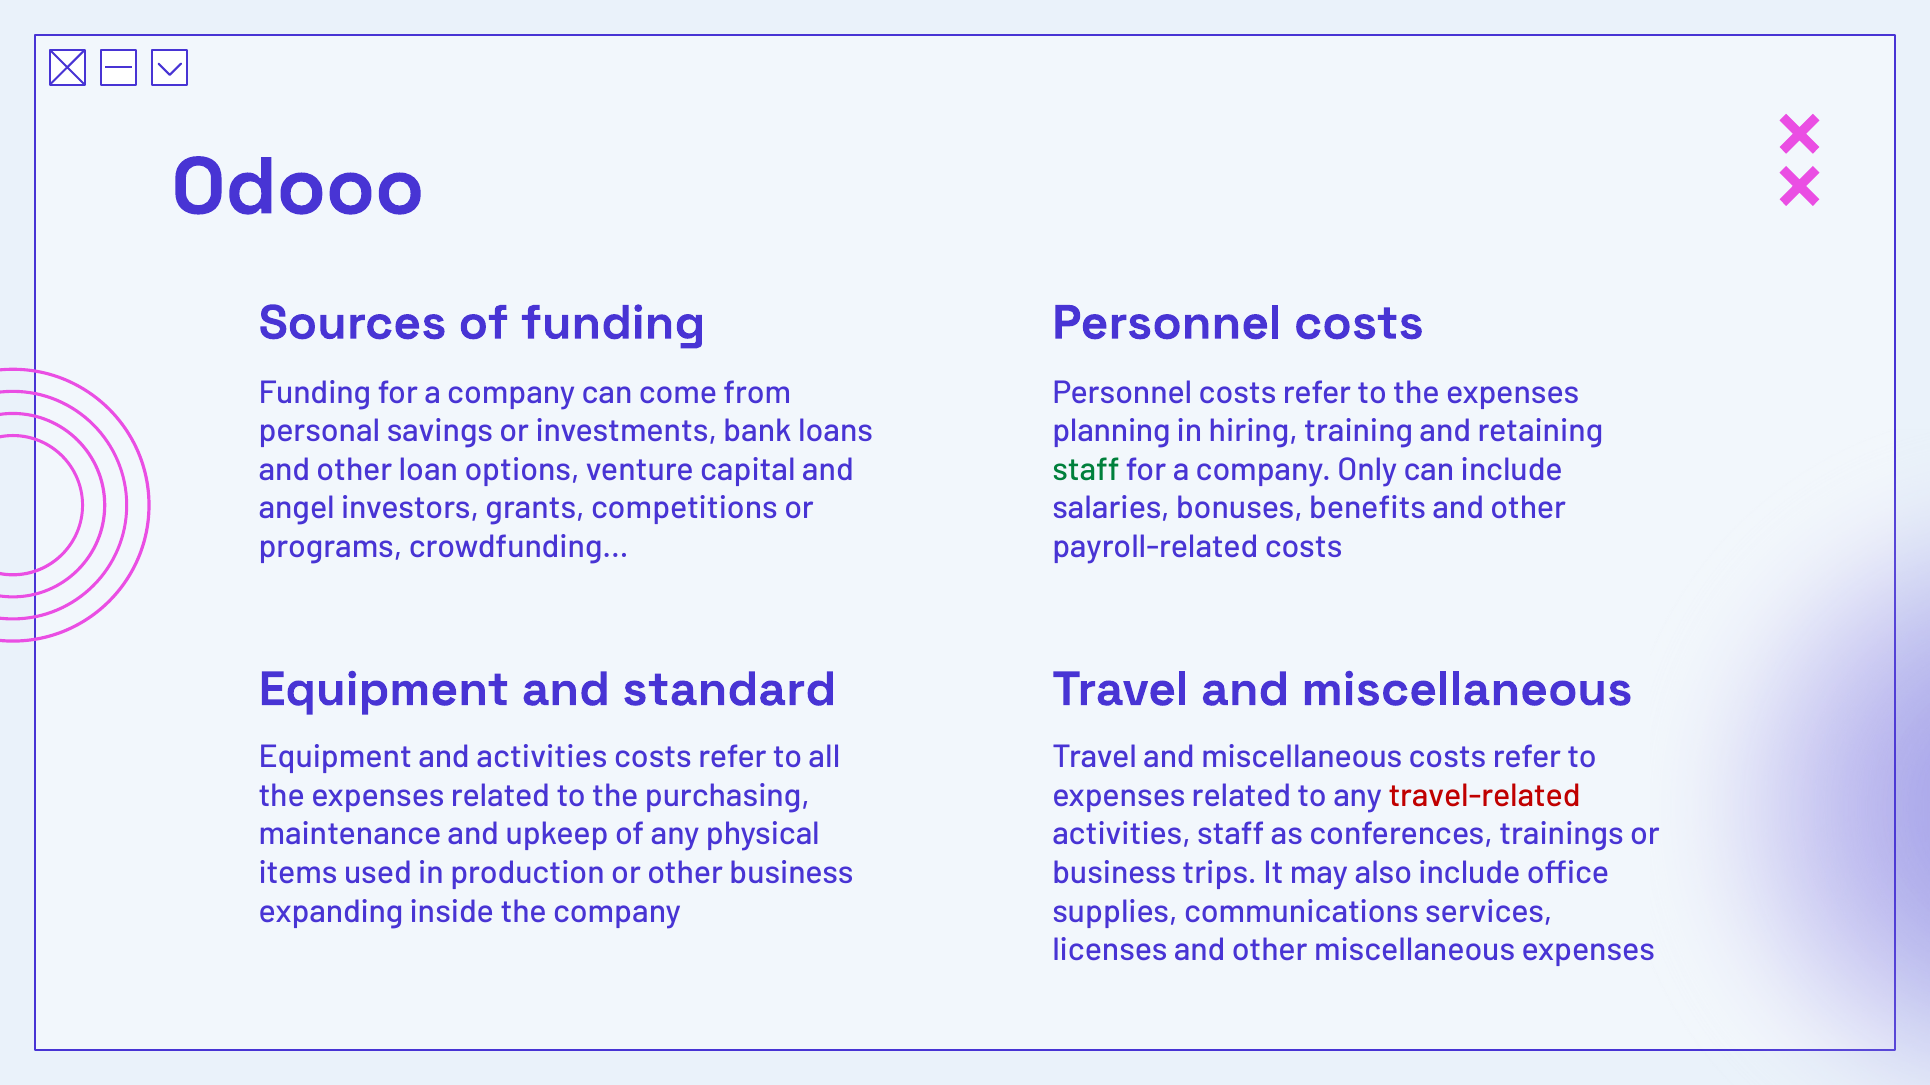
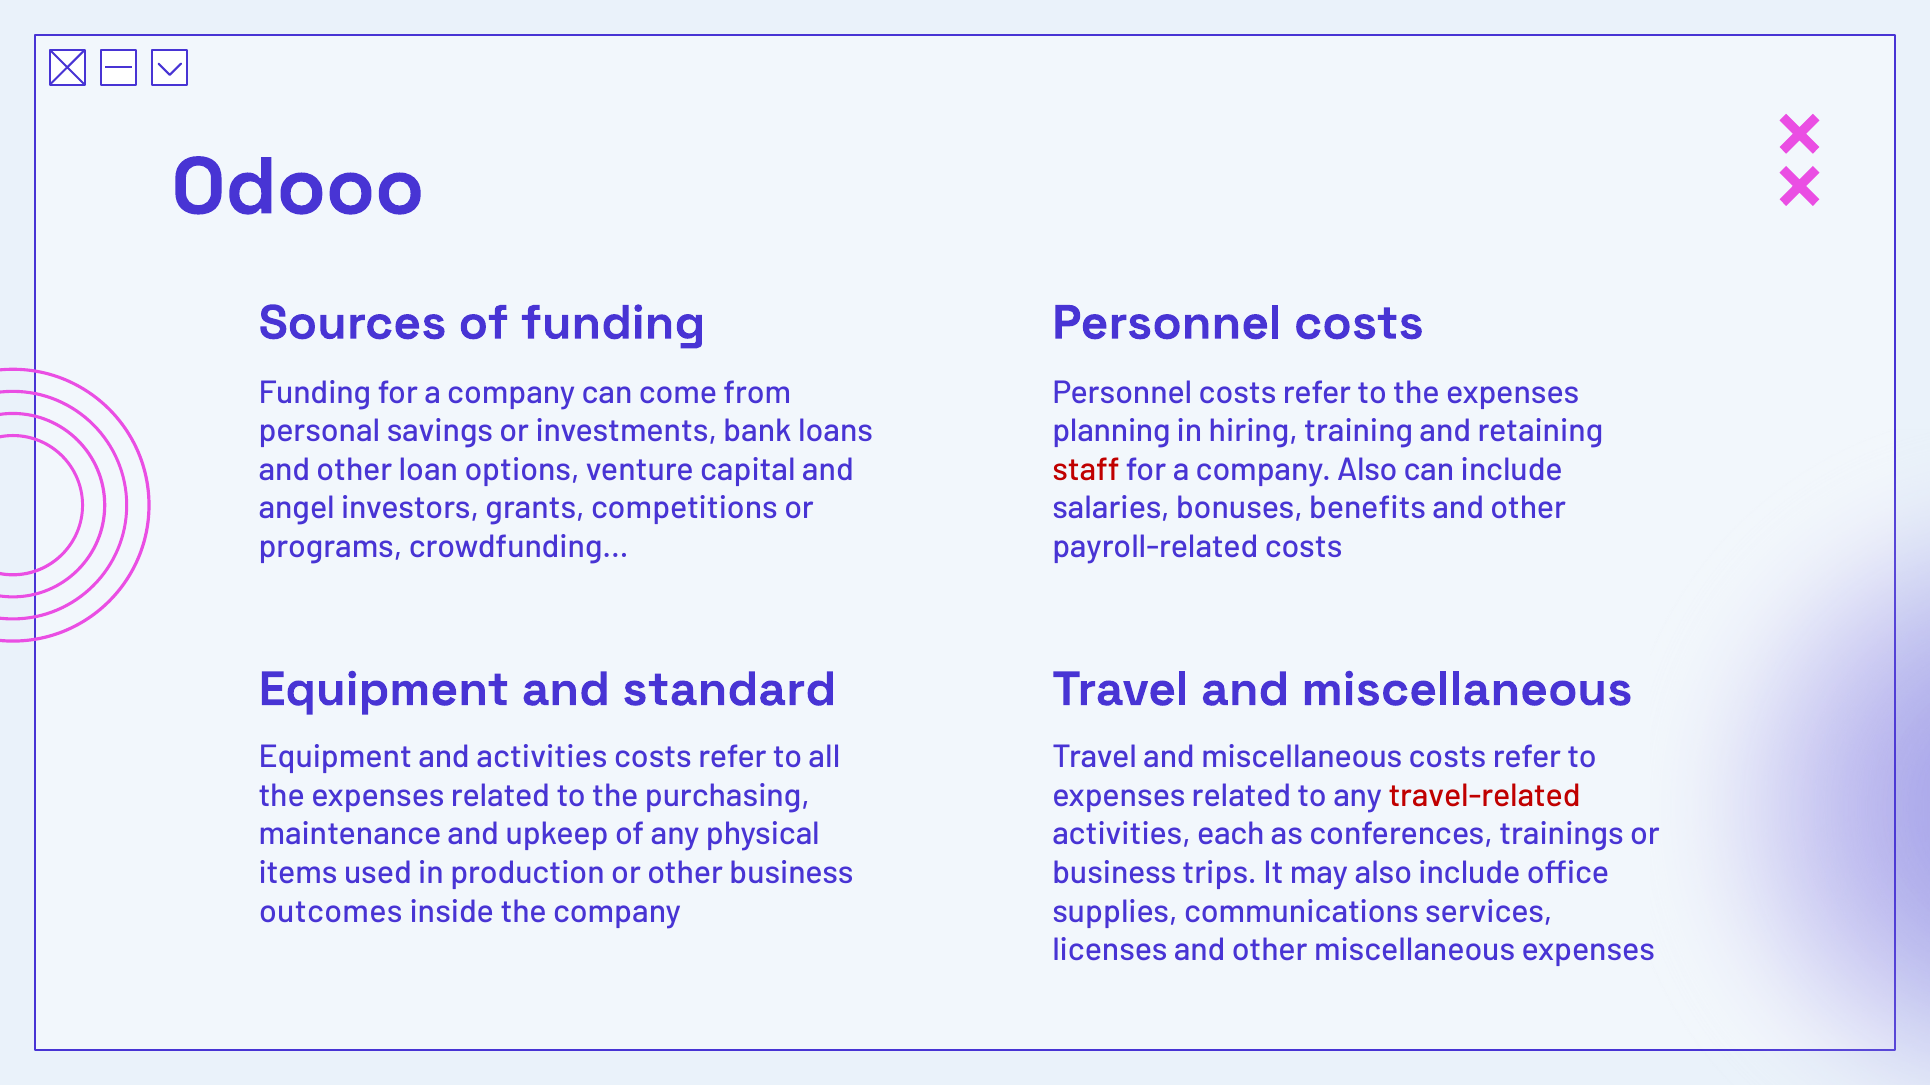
staff at (1086, 470) colour: green -> red
company Only: Only -> Also
activities staff: staff -> each
expanding: expanding -> outcomes
